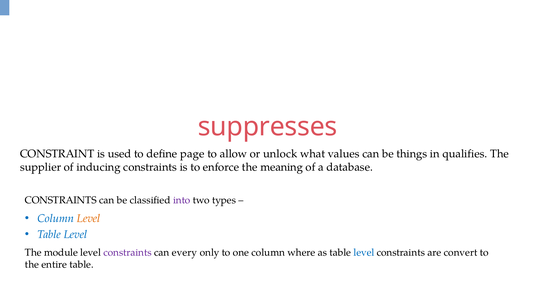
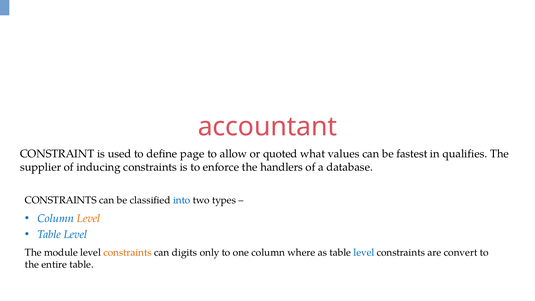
suppresses: suppresses -> accountant
unlock: unlock -> quoted
things: things -> fastest
meaning: meaning -> handlers
into colour: purple -> blue
constraints at (128, 252) colour: purple -> orange
every: every -> digits
